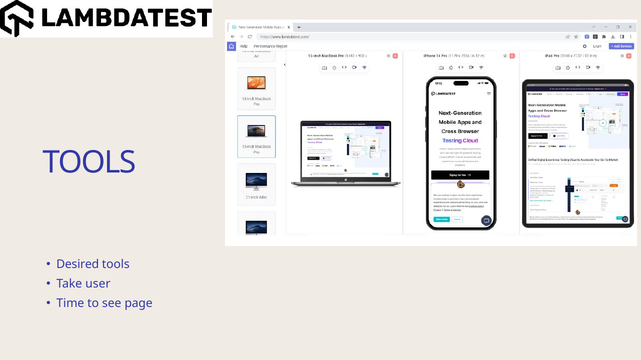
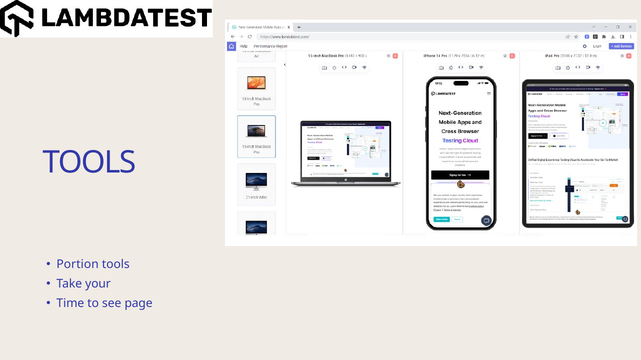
Desired: Desired -> Portion
user: user -> your
